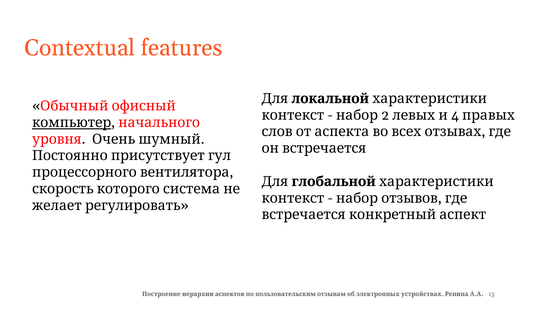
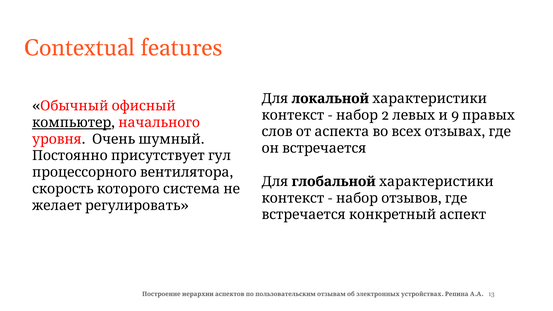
4: 4 -> 9
